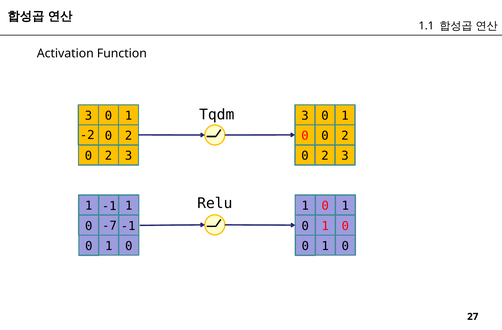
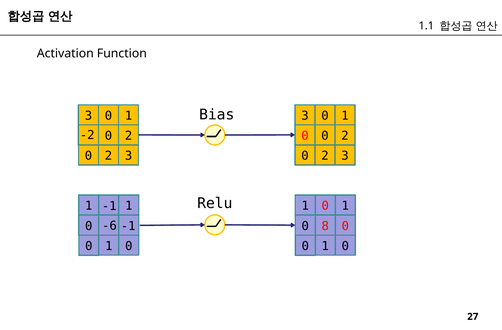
Tqdm: Tqdm -> Bias
-7: -7 -> -6
1 at (325, 226): 1 -> 8
